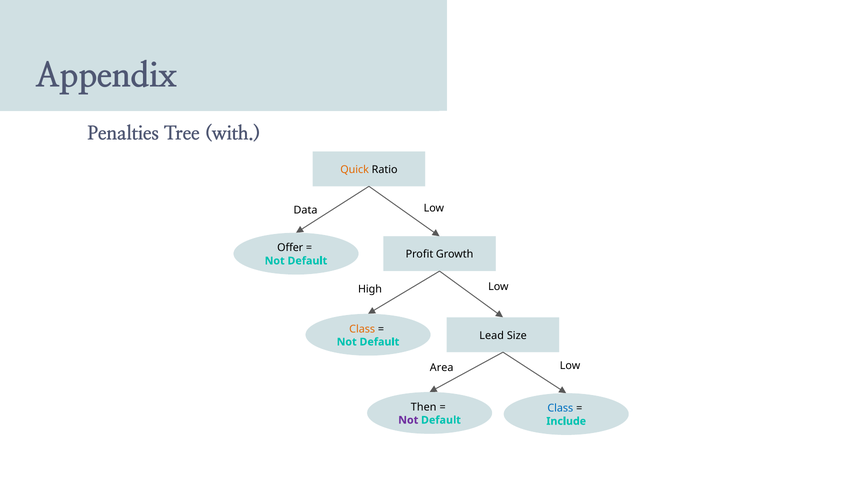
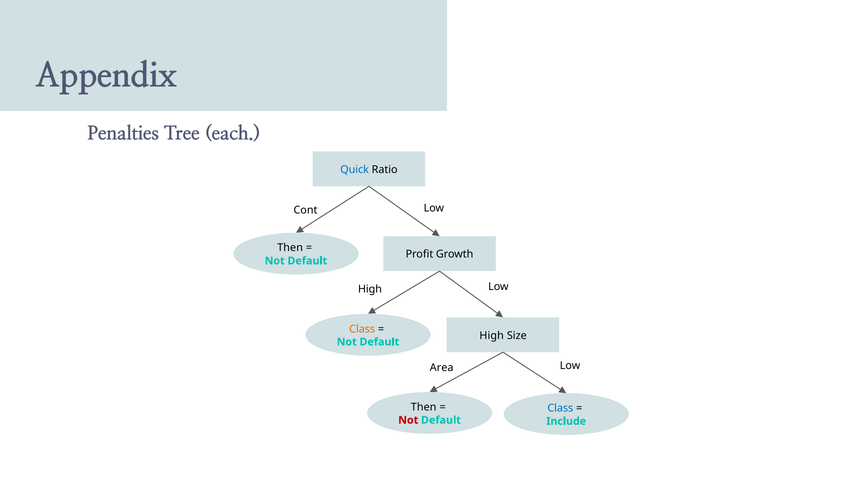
with: with -> each
Quick colour: orange -> blue
Data: Data -> Cont
Offer at (290, 248): Offer -> Then
Lead at (492, 335): Lead -> High
Not at (408, 420) colour: purple -> red
